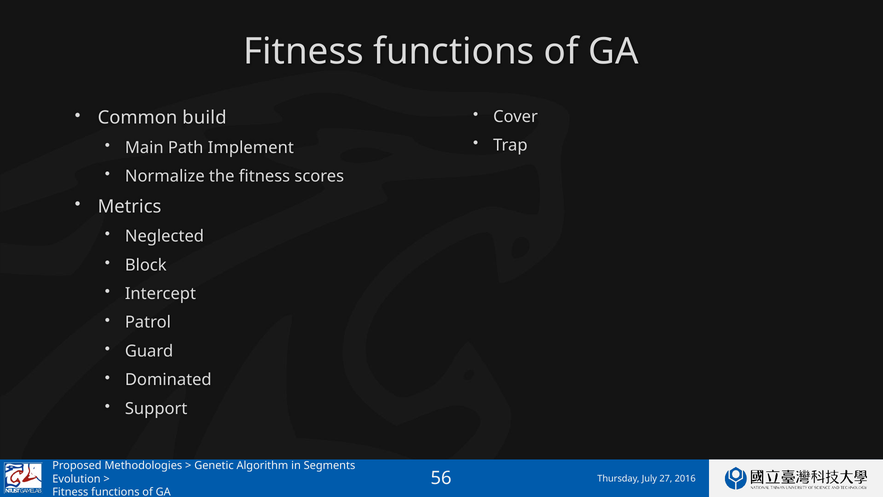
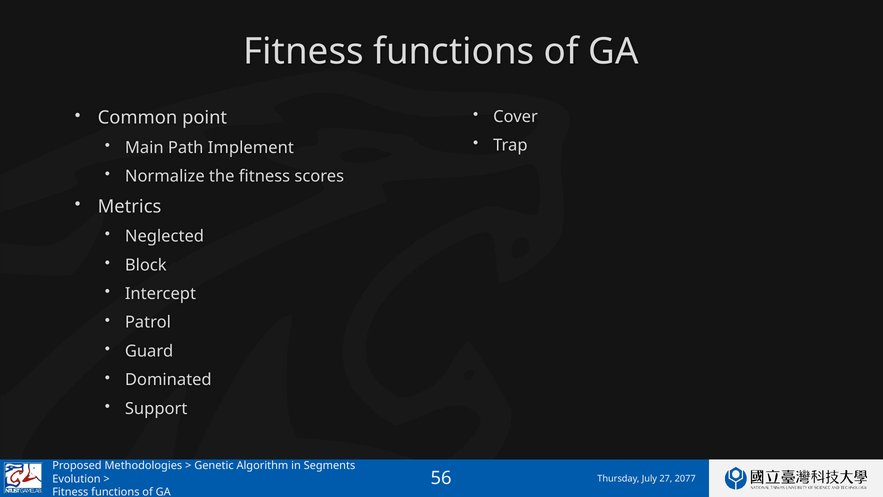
build: build -> point
2016: 2016 -> 2077
